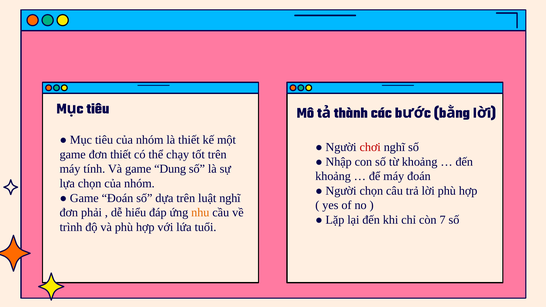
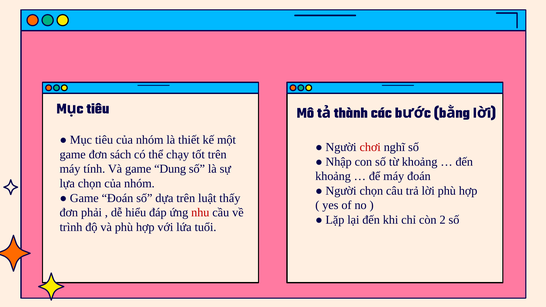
đơn thiết: thiết -> sách
luật nghĩ: nghĩ -> thấy
nhu colour: orange -> red
7: 7 -> 2
